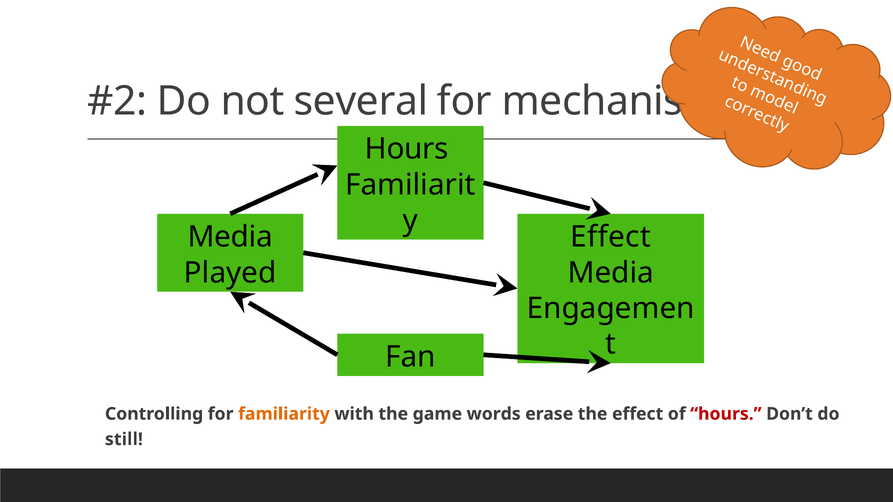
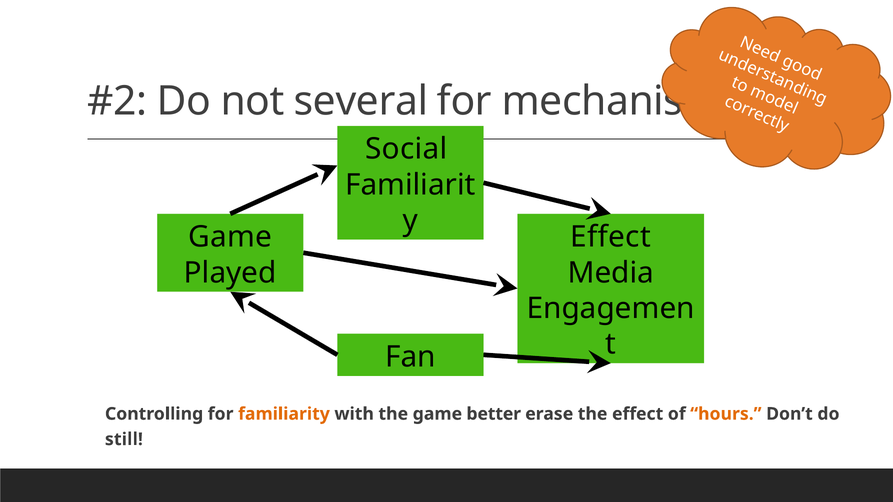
Hours at (407, 149): Hours -> Social
Media at (230, 237): Media -> Game
words: words -> better
hours at (726, 414) colour: red -> orange
